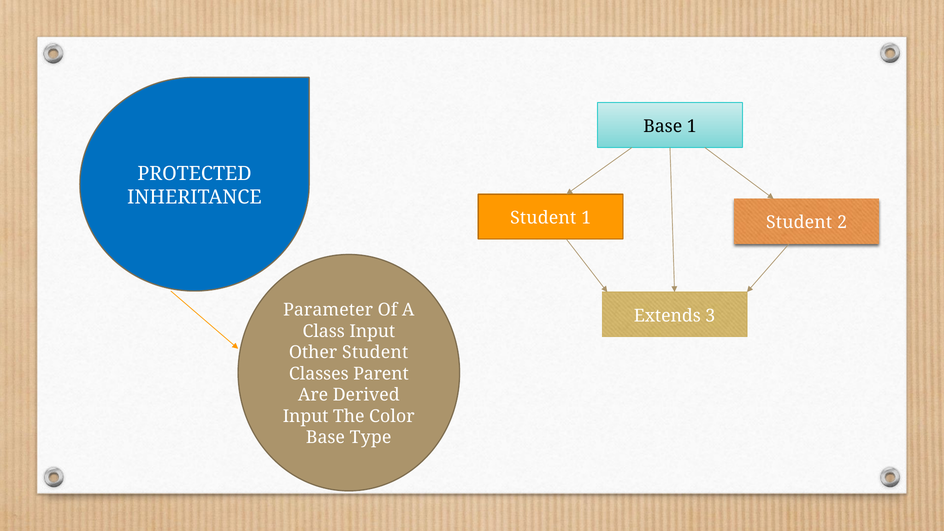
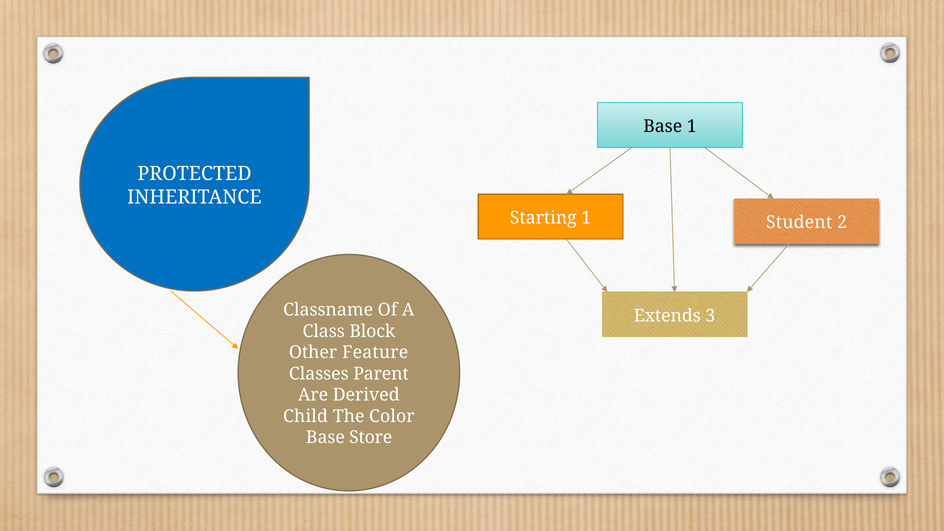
Student at (543, 218): Student -> Starting
Parameter: Parameter -> Classname
Class Input: Input -> Block
Other Student: Student -> Feature
Input at (306, 416): Input -> Child
Type: Type -> Store
